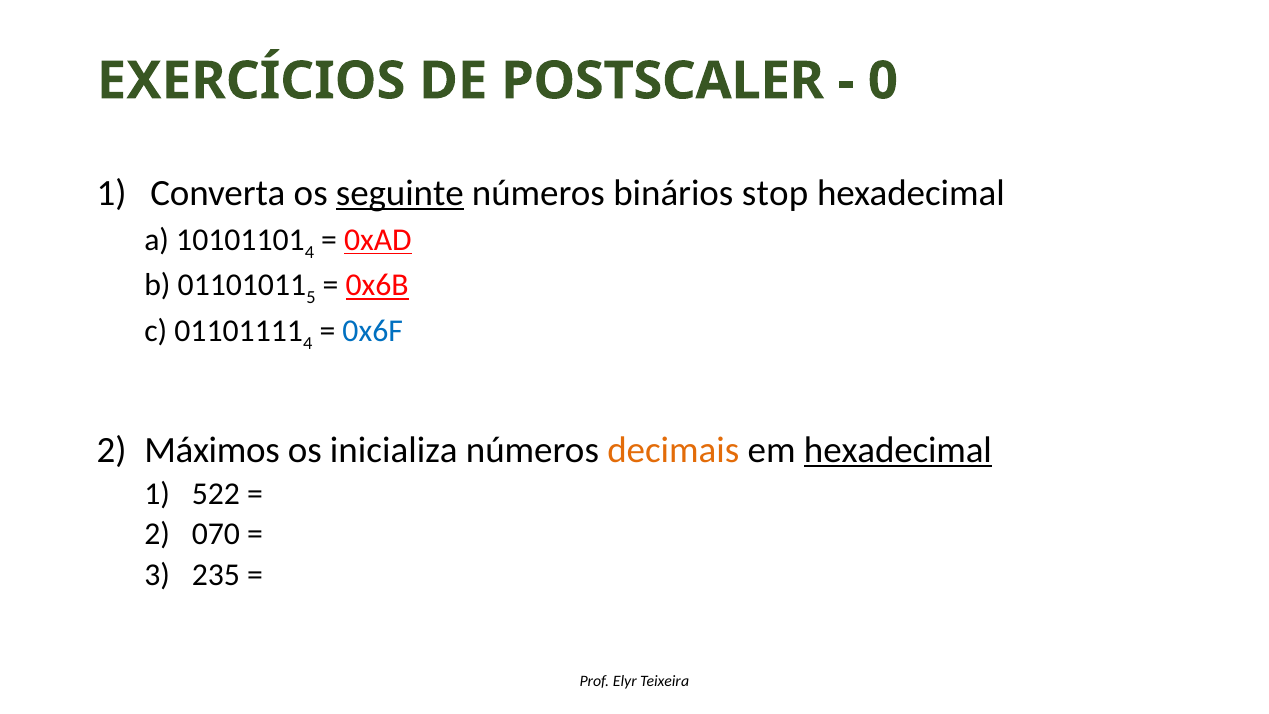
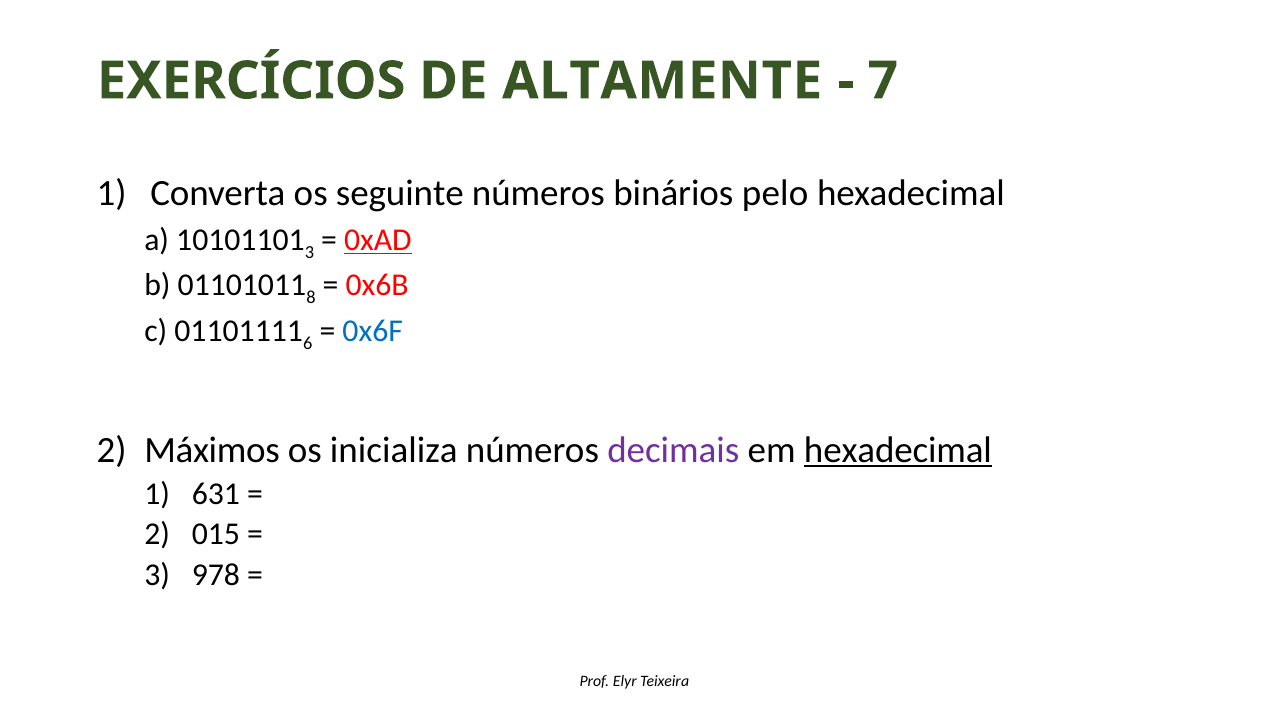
POSTSCALER: POSTSCALER -> ALTAMENTE
0: 0 -> 7
seguinte underline: present -> none
stop: stop -> pelo
4 at (309, 252): 4 -> 3
5: 5 -> 8
0x6B underline: present -> none
4 at (308, 343): 4 -> 6
decimais colour: orange -> purple
522: 522 -> 631
070: 070 -> 015
235: 235 -> 978
